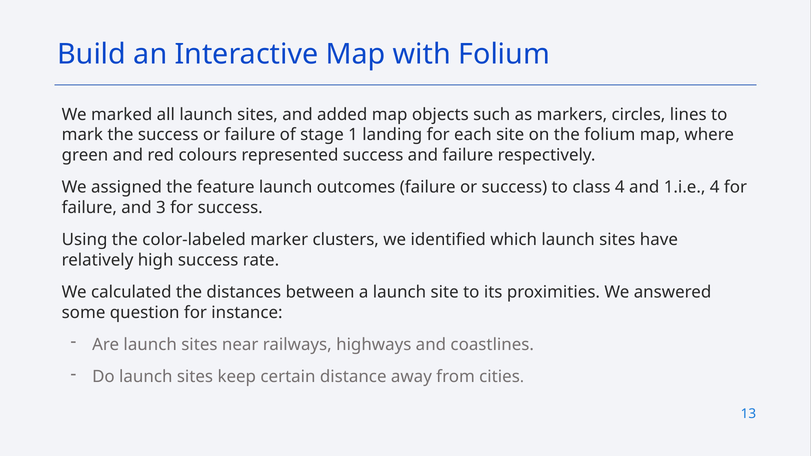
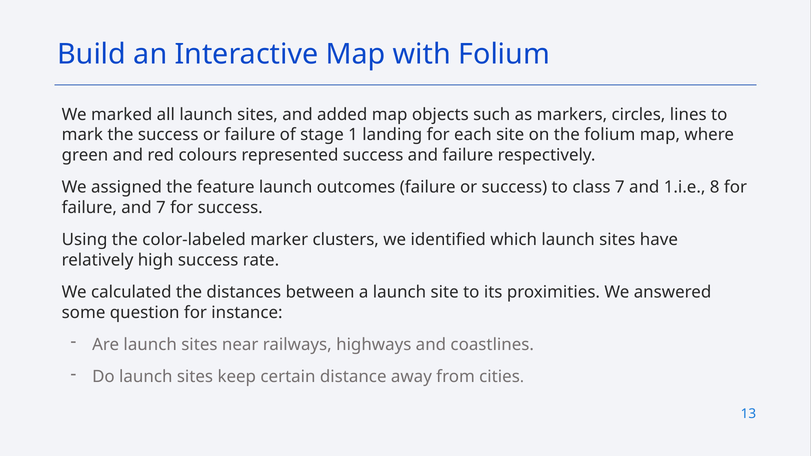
class 4: 4 -> 7
1.i.e 4: 4 -> 8
and 3: 3 -> 7
